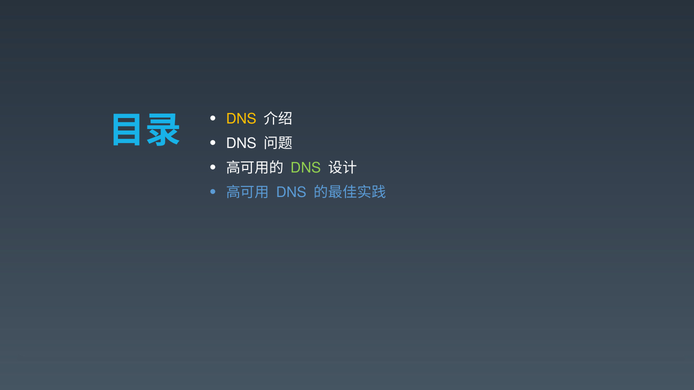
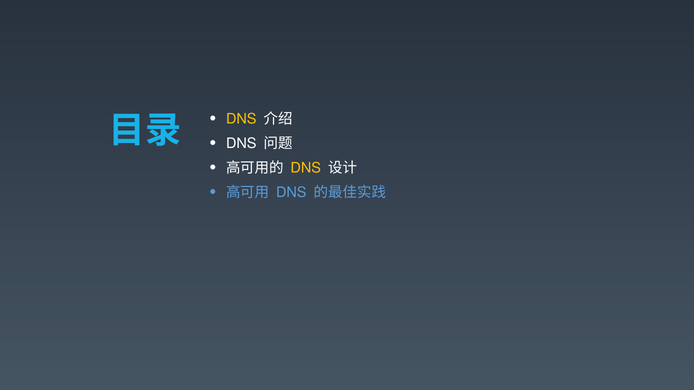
DNS at (306, 168) colour: light green -> yellow
